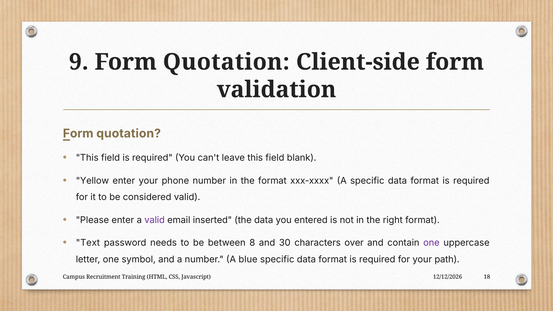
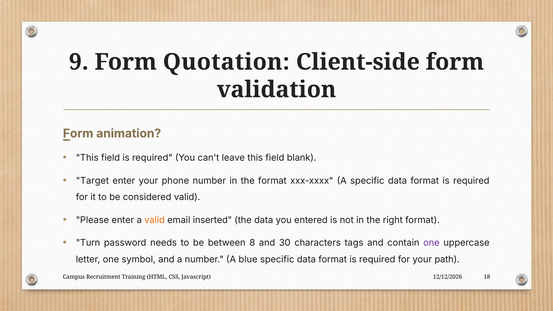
quotation at (129, 133): quotation -> animation
Yellow: Yellow -> Target
valid at (155, 220) colour: purple -> orange
Text: Text -> Turn
over: over -> tags
